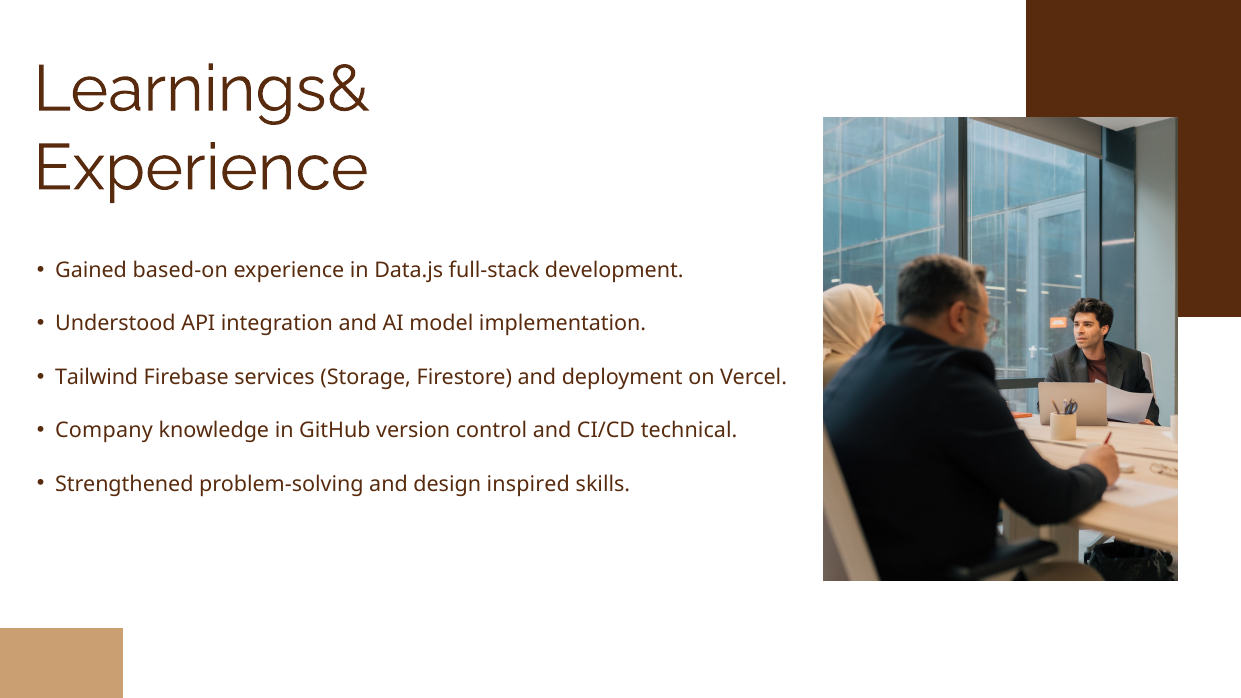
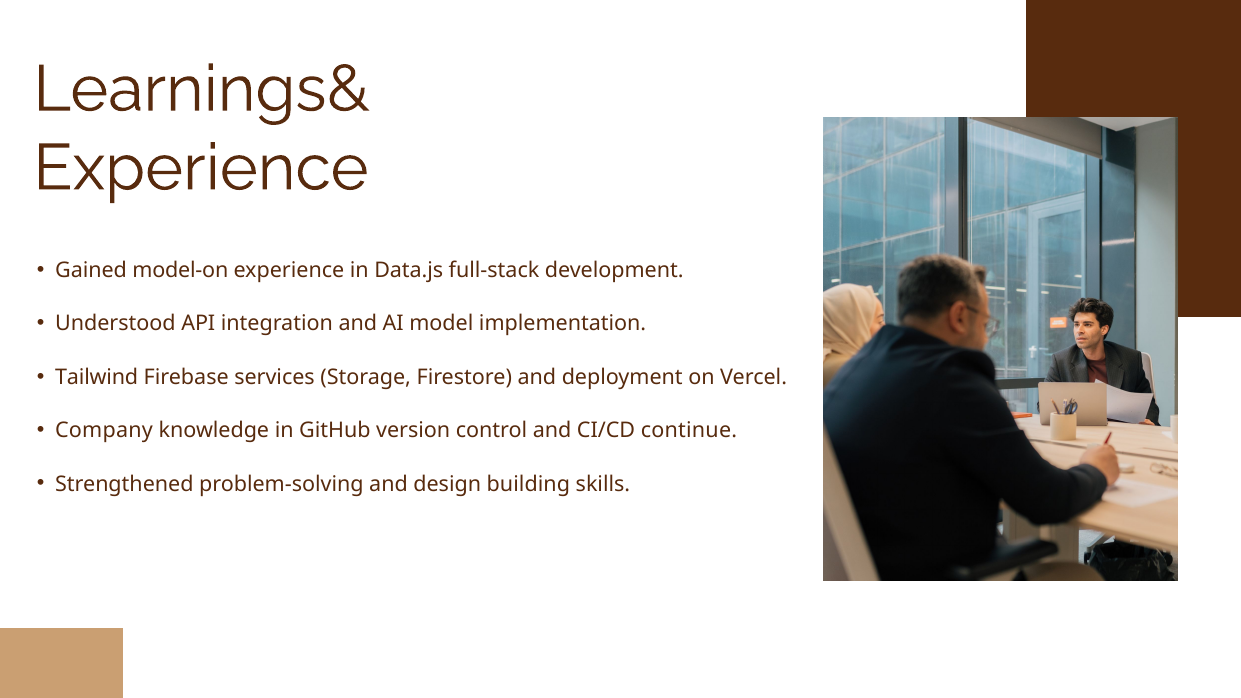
based-on: based-on -> model-on
technical: technical -> continue
inspired: inspired -> building
